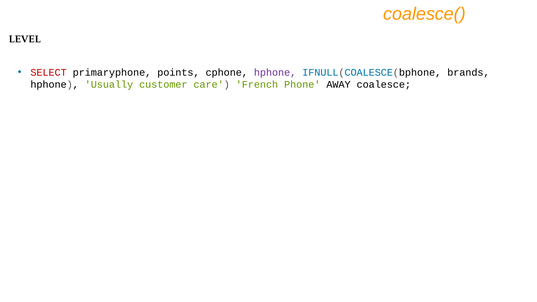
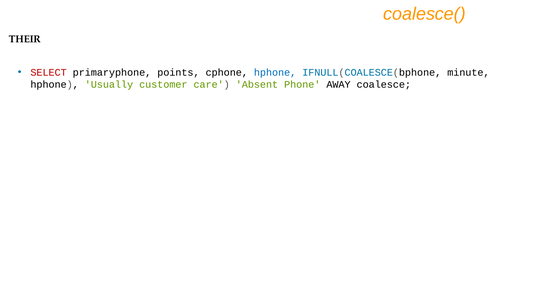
LEVEL: LEVEL -> THEIR
hphone at (275, 73) colour: purple -> blue
brands: brands -> minute
French: French -> Absent
